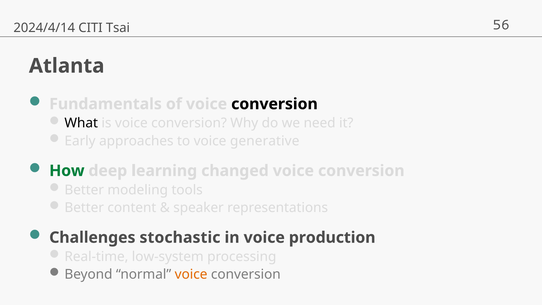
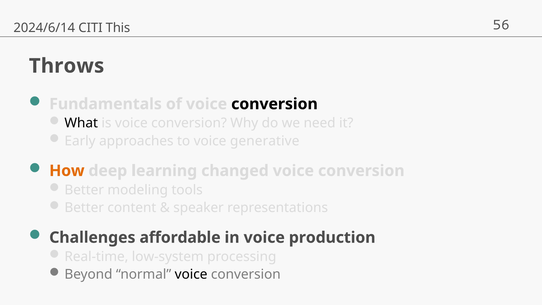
2024/4/14: 2024/4/14 -> 2024/6/14
Tsai: Tsai -> This
Atlanta: Atlanta -> Throws
How colour: green -> orange
stochastic: stochastic -> affordable
voice at (191, 274) colour: orange -> black
